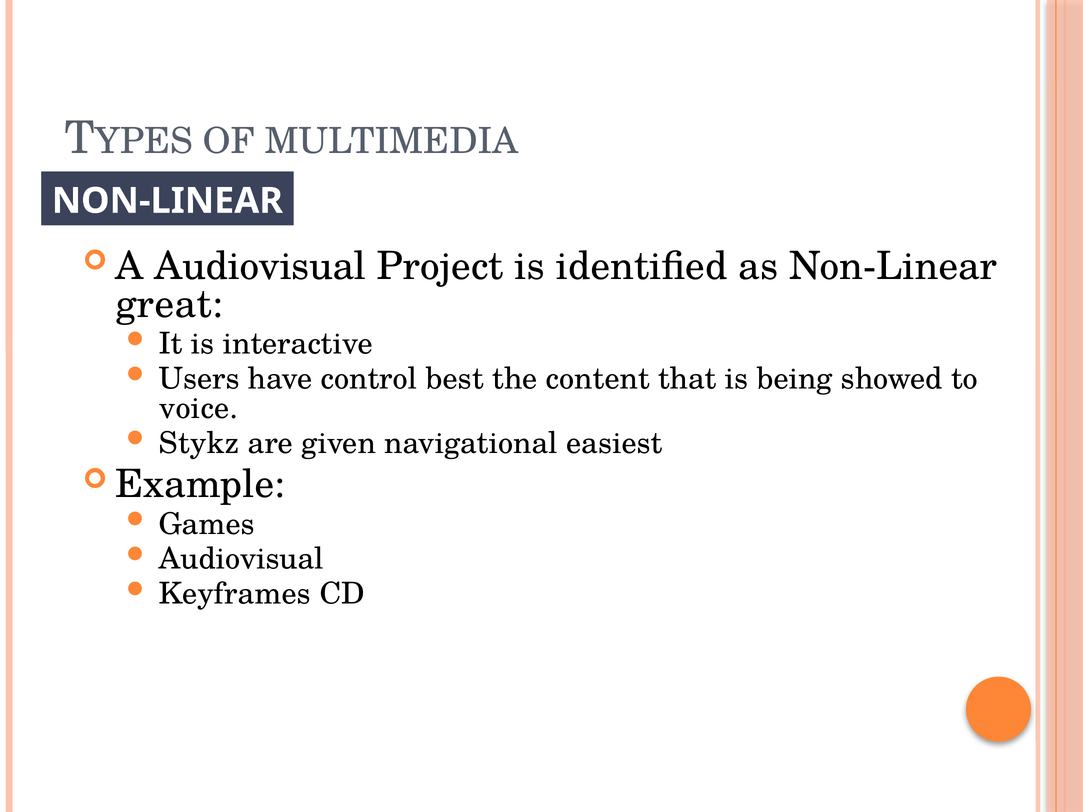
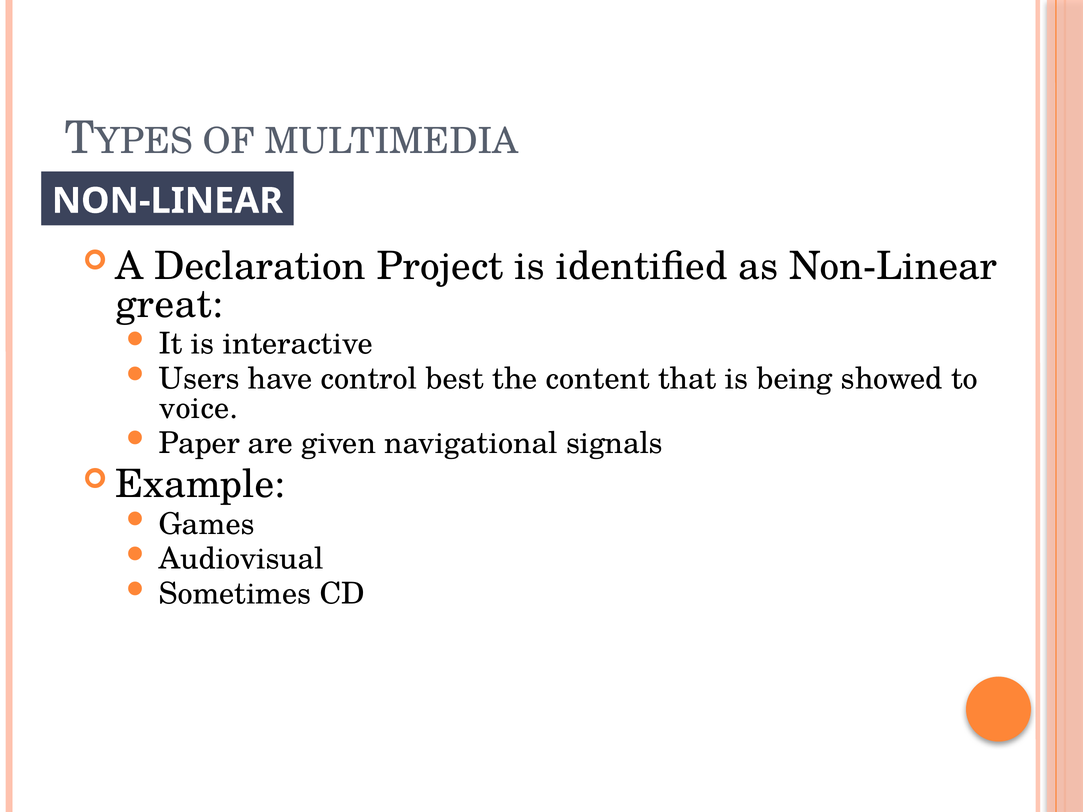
A Audiovisual: Audiovisual -> Declaration
Stykz: Stykz -> Paper
easiest: easiest -> signals
Keyframes: Keyframes -> Sometimes
